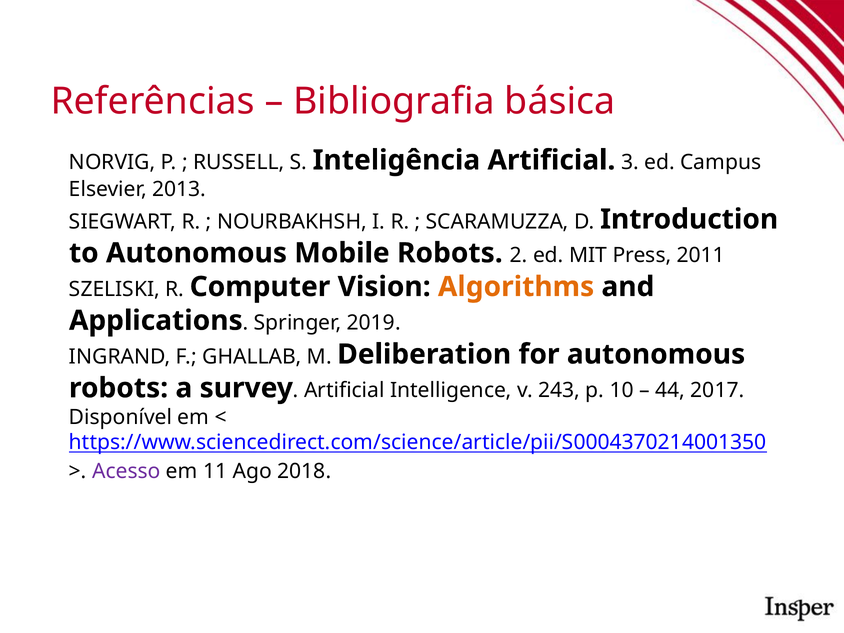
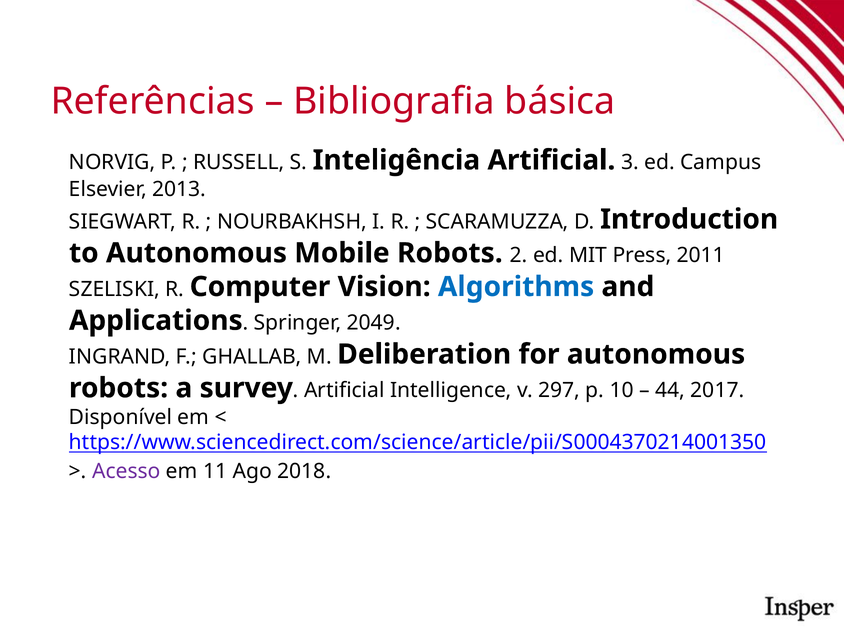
Algorithms colour: orange -> blue
2019: 2019 -> 2049
243: 243 -> 297
